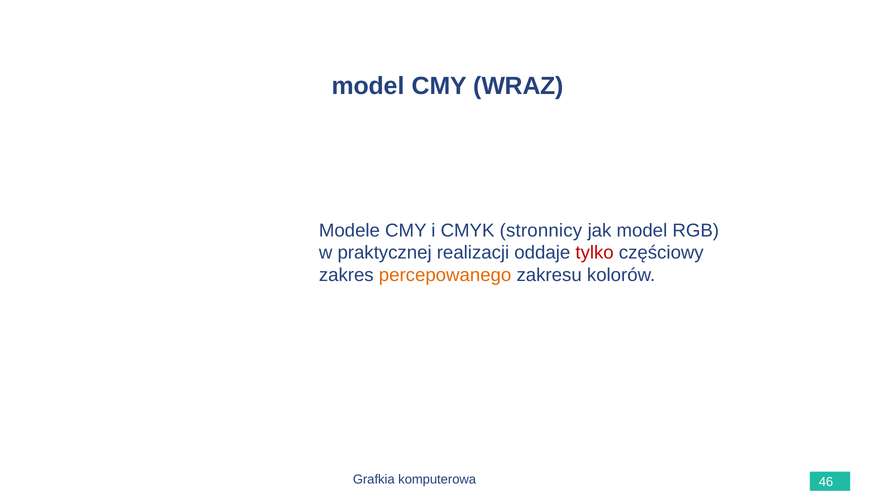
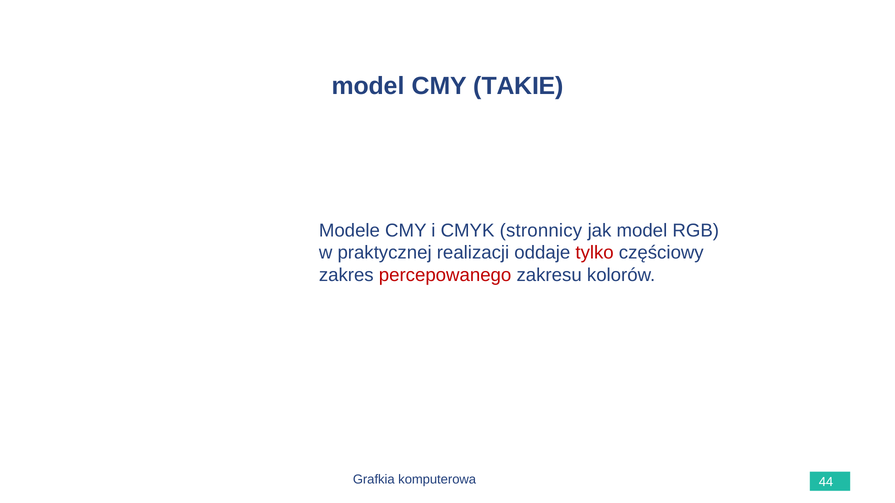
WRAZ: WRAZ -> TAKIE
percepowanego colour: orange -> red
46: 46 -> 44
